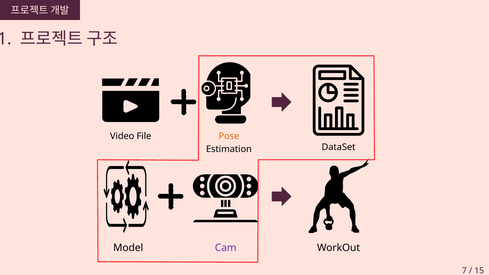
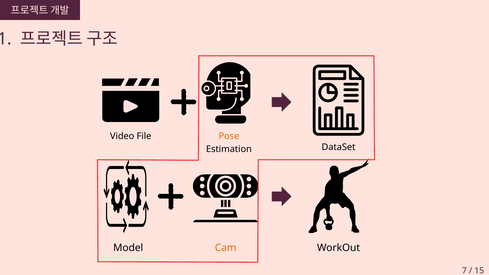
Cam colour: purple -> orange
